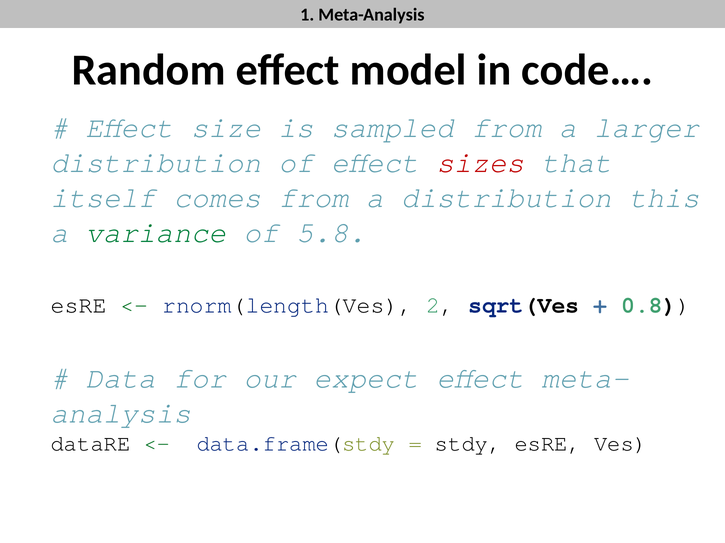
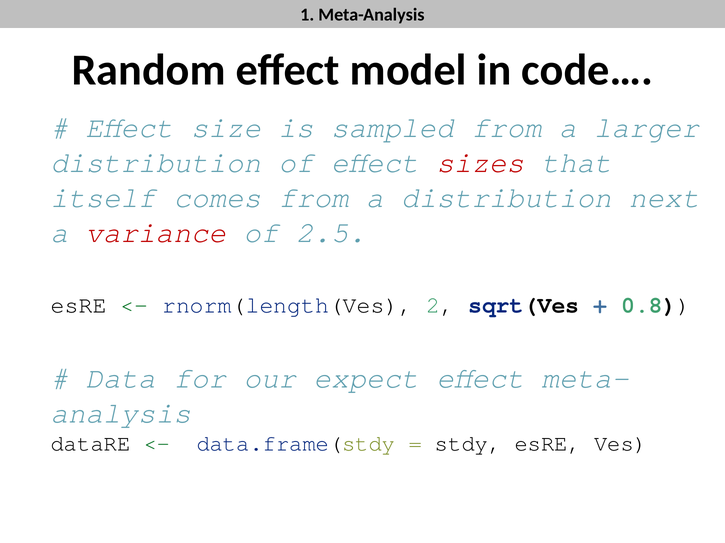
this: this -> next
variance colour: green -> red
5.8: 5.8 -> 2.5
